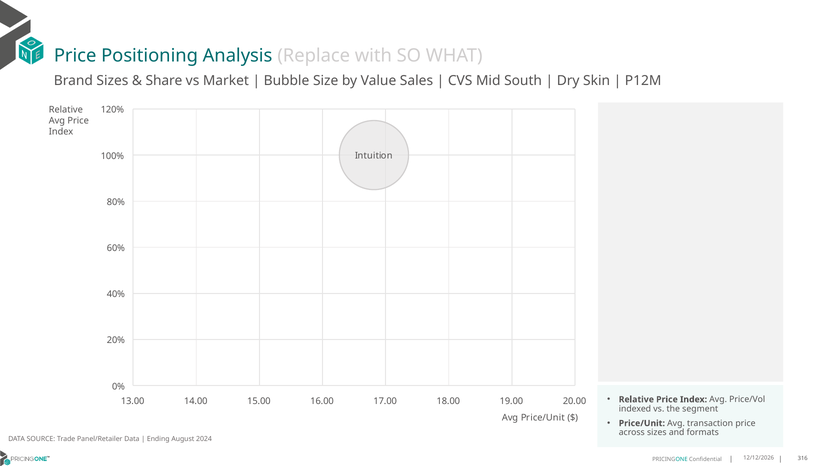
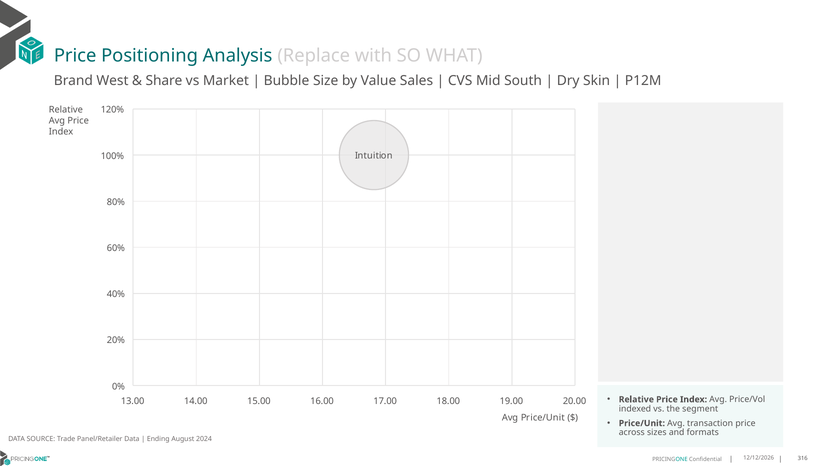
Brand Sizes: Sizes -> West
